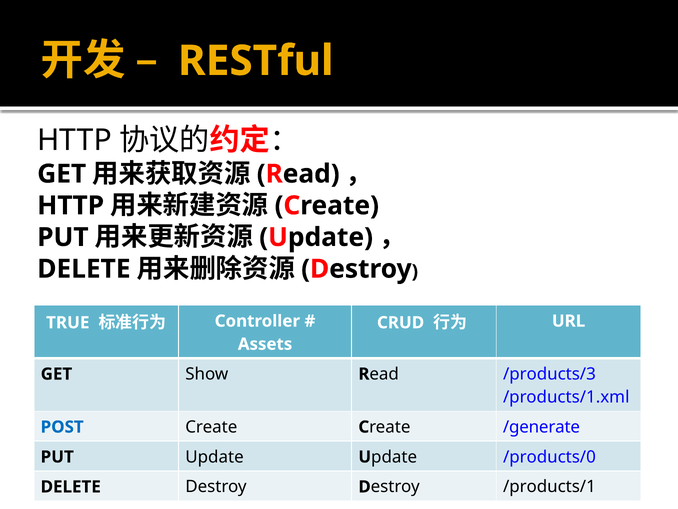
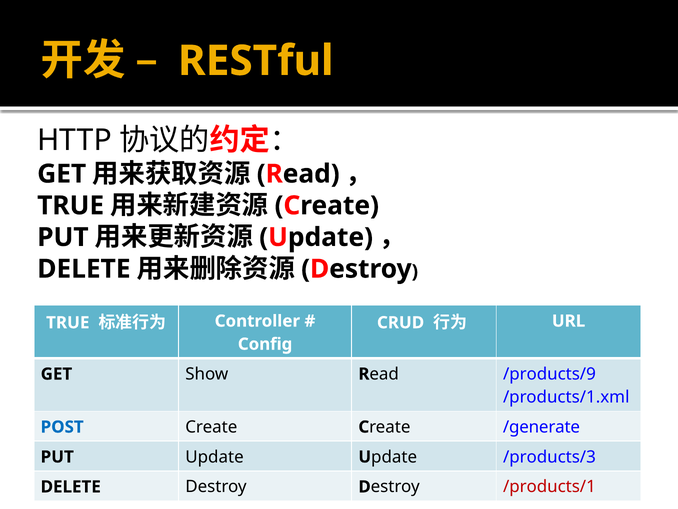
HTTP at (71, 205): HTTP -> TRUE
Assets: Assets -> Config
/products/3: /products/3 -> /products/9
/products/0: /products/0 -> /products/3
/products/1 colour: black -> red
